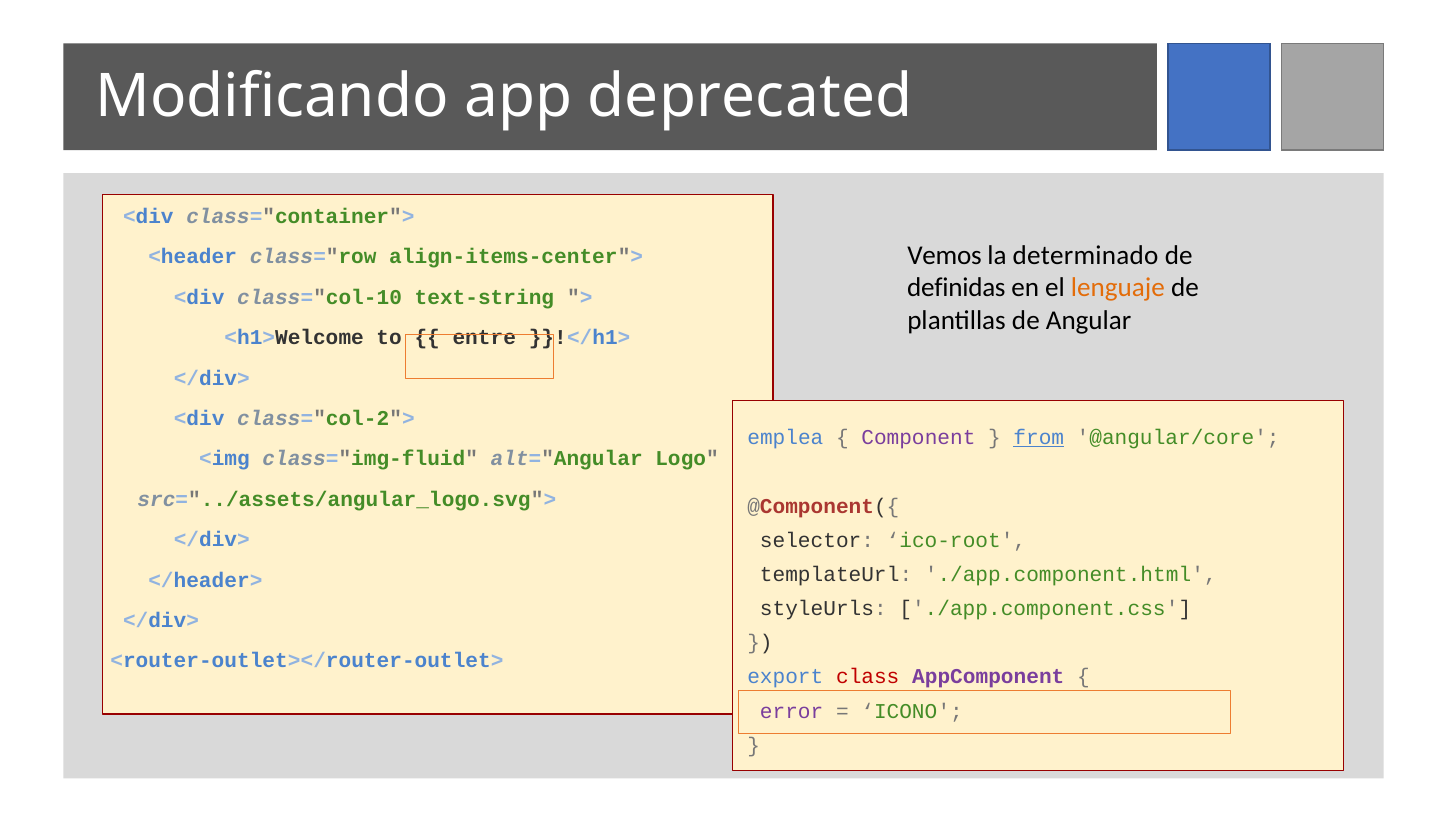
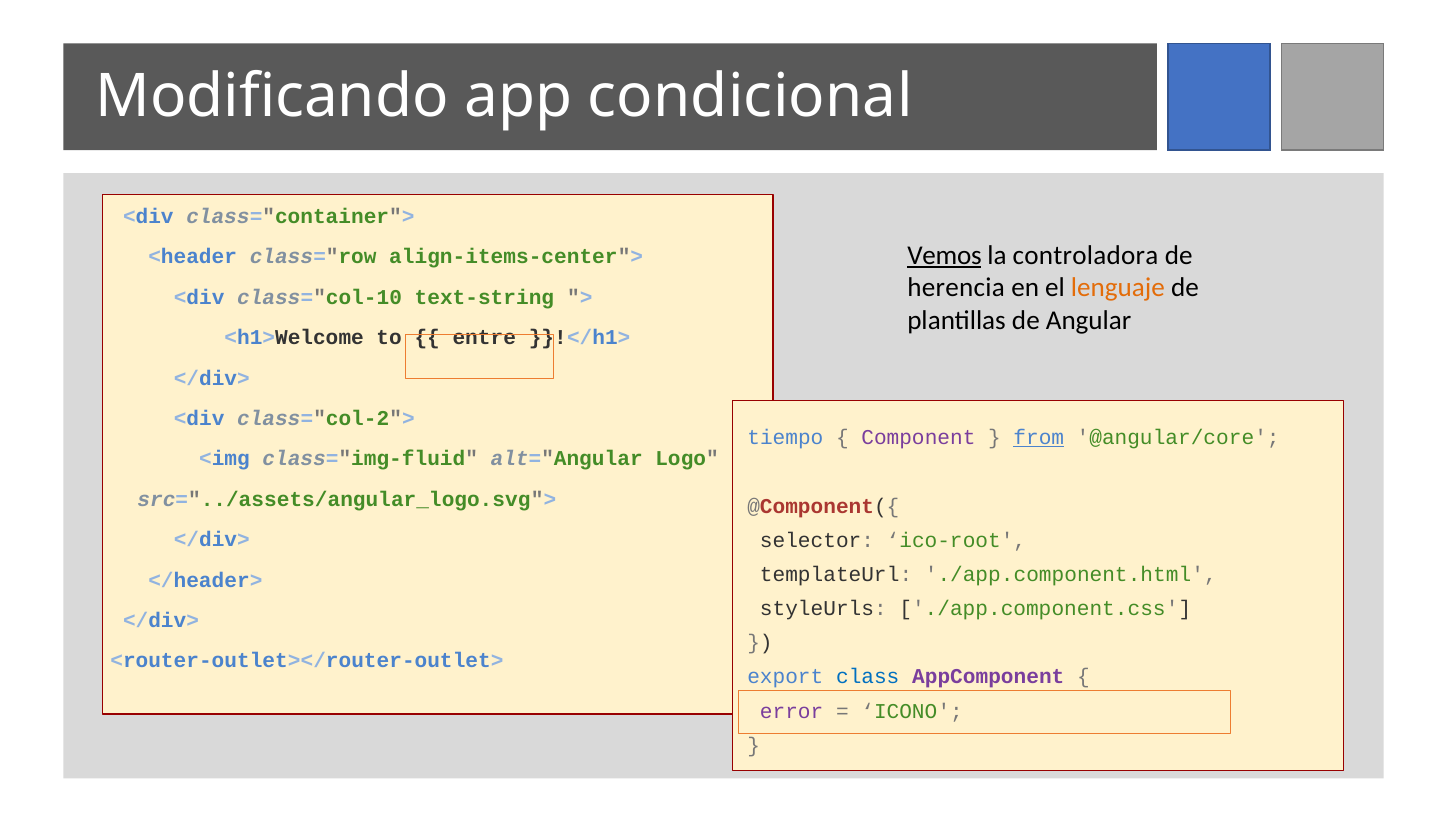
deprecated: deprecated -> condicional
Vemos underline: none -> present
determinado: determinado -> controladora
definidas: definidas -> herencia
emplea: emplea -> tiempo
class colour: red -> blue
